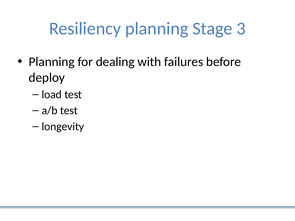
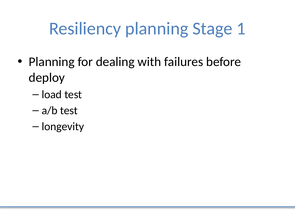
3: 3 -> 1
